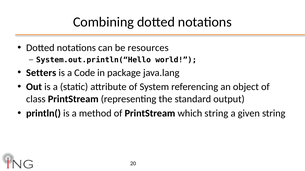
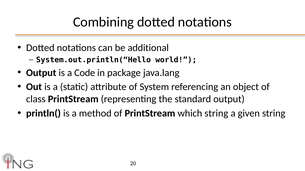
resources: resources -> additional
Setters at (41, 73): Setters -> Output
